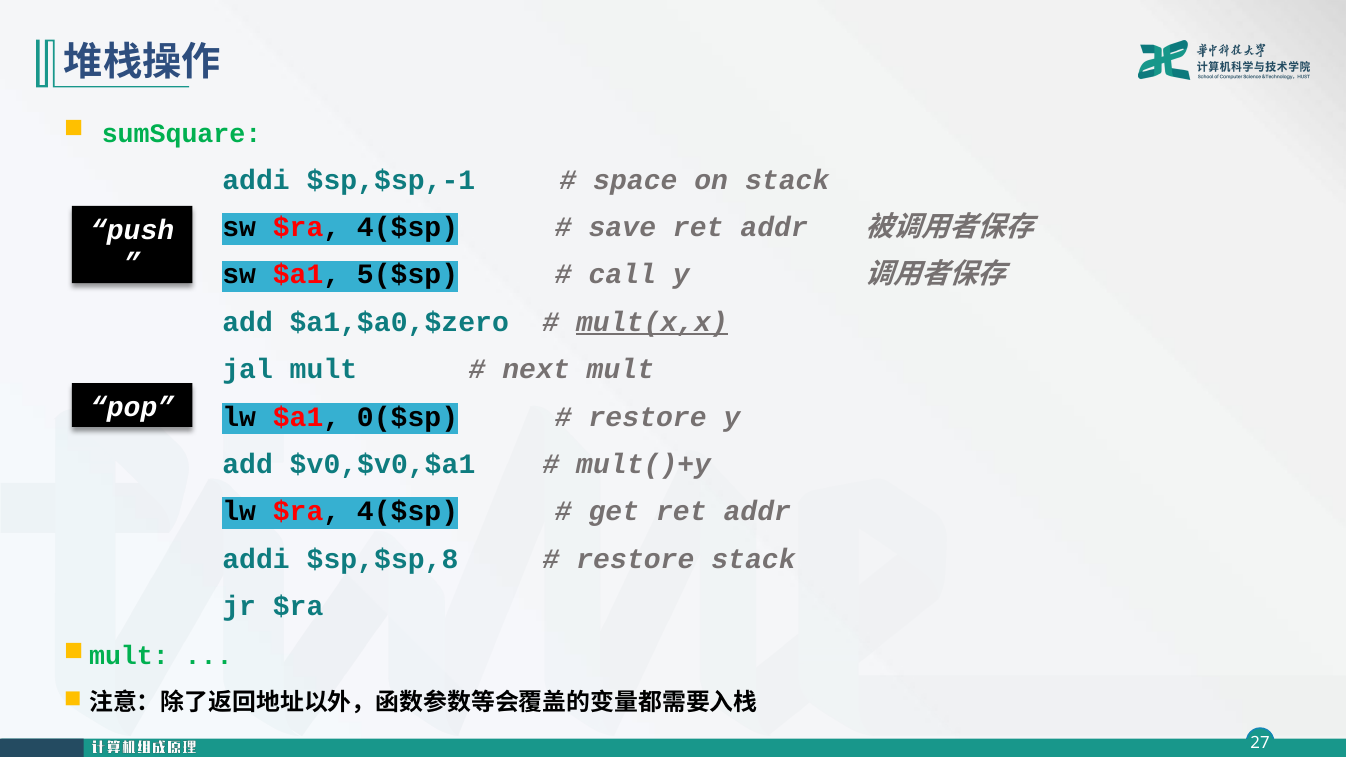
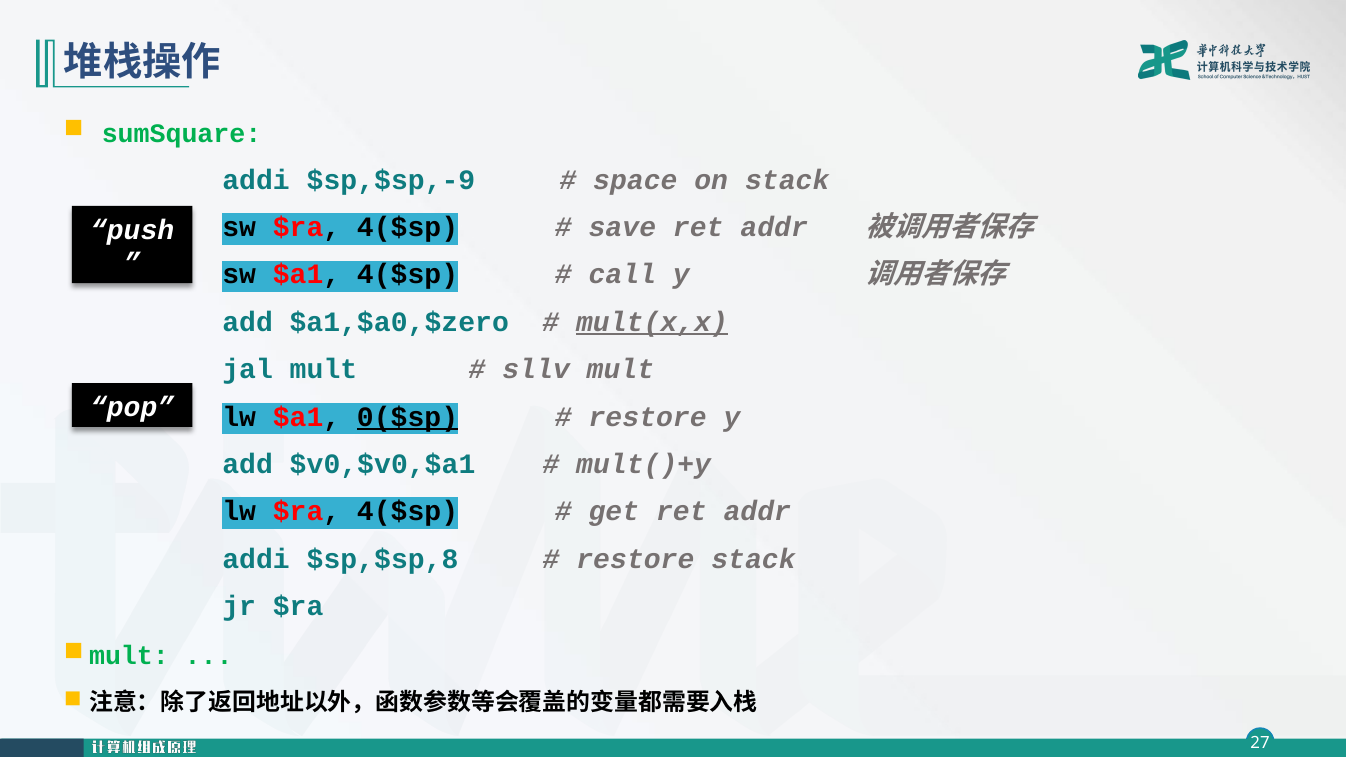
$sp,$sp,-1: $sp,$sp,-1 -> $sp,$sp,-9
$a1 5($sp: 5($sp -> 4($sp
next: next -> sllv
0($sp underline: none -> present
